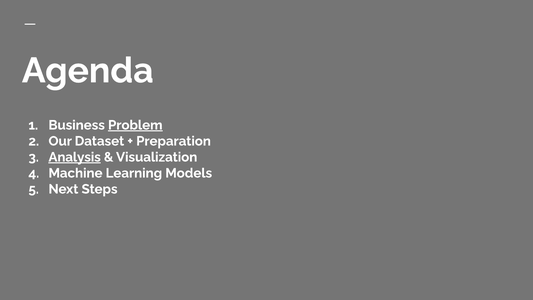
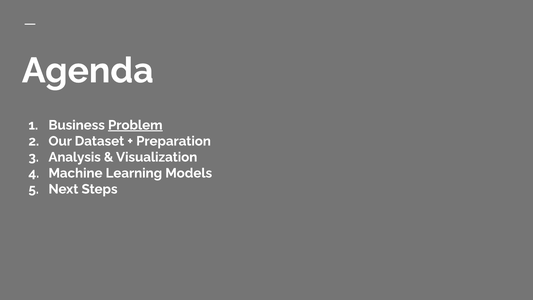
Analysis underline: present -> none
